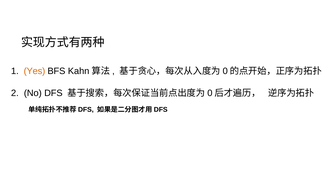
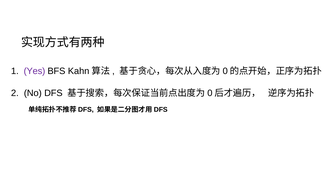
Yes colour: orange -> purple
